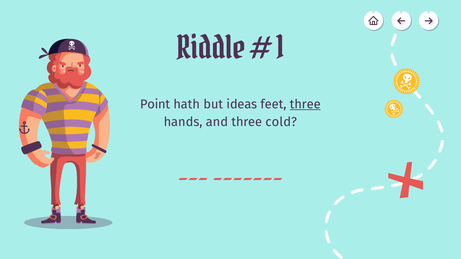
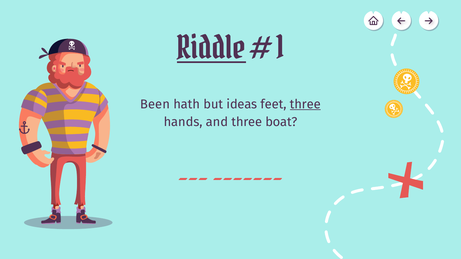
Riddle underline: none -> present
Point: Point -> Been
cold: cold -> boat
